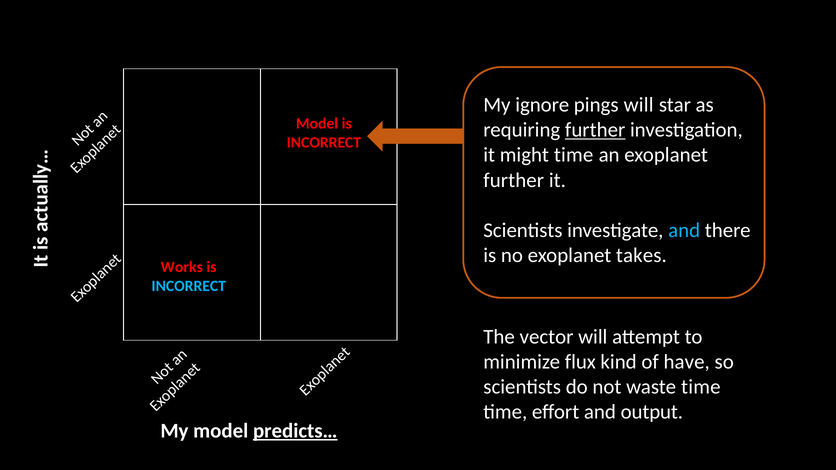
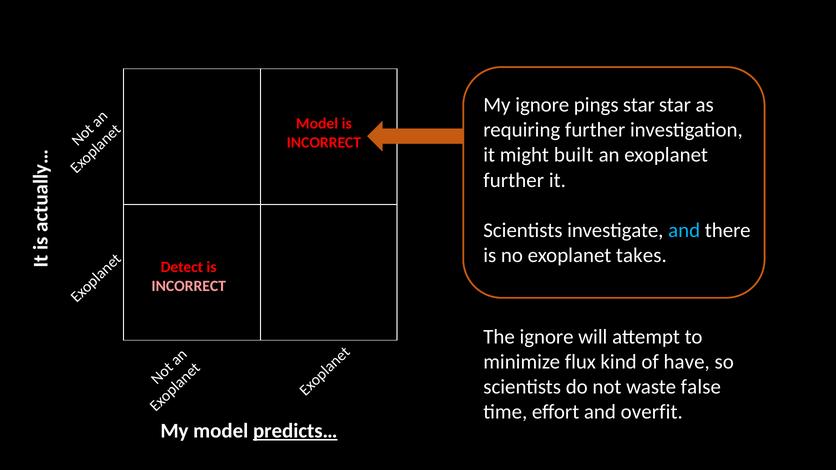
pings will: will -> star
further at (595, 130) underline: present -> none
might time: time -> built
Works: Works -> Detect
INCORRECT at (189, 286) colour: light blue -> pink
The vector: vector -> ignore
waste time: time -> false
output: output -> overfit
